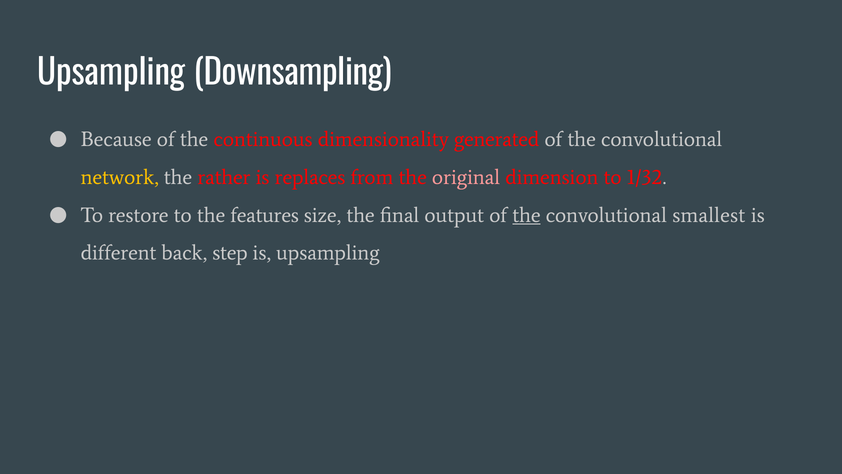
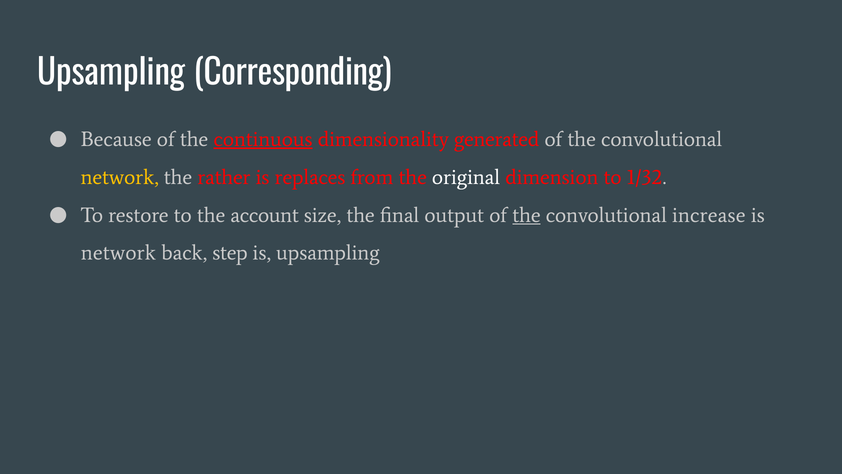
Downsampling: Downsampling -> Corresponding
continuous underline: none -> present
original colour: pink -> white
features: features -> account
smallest: smallest -> increase
different at (119, 253): different -> network
